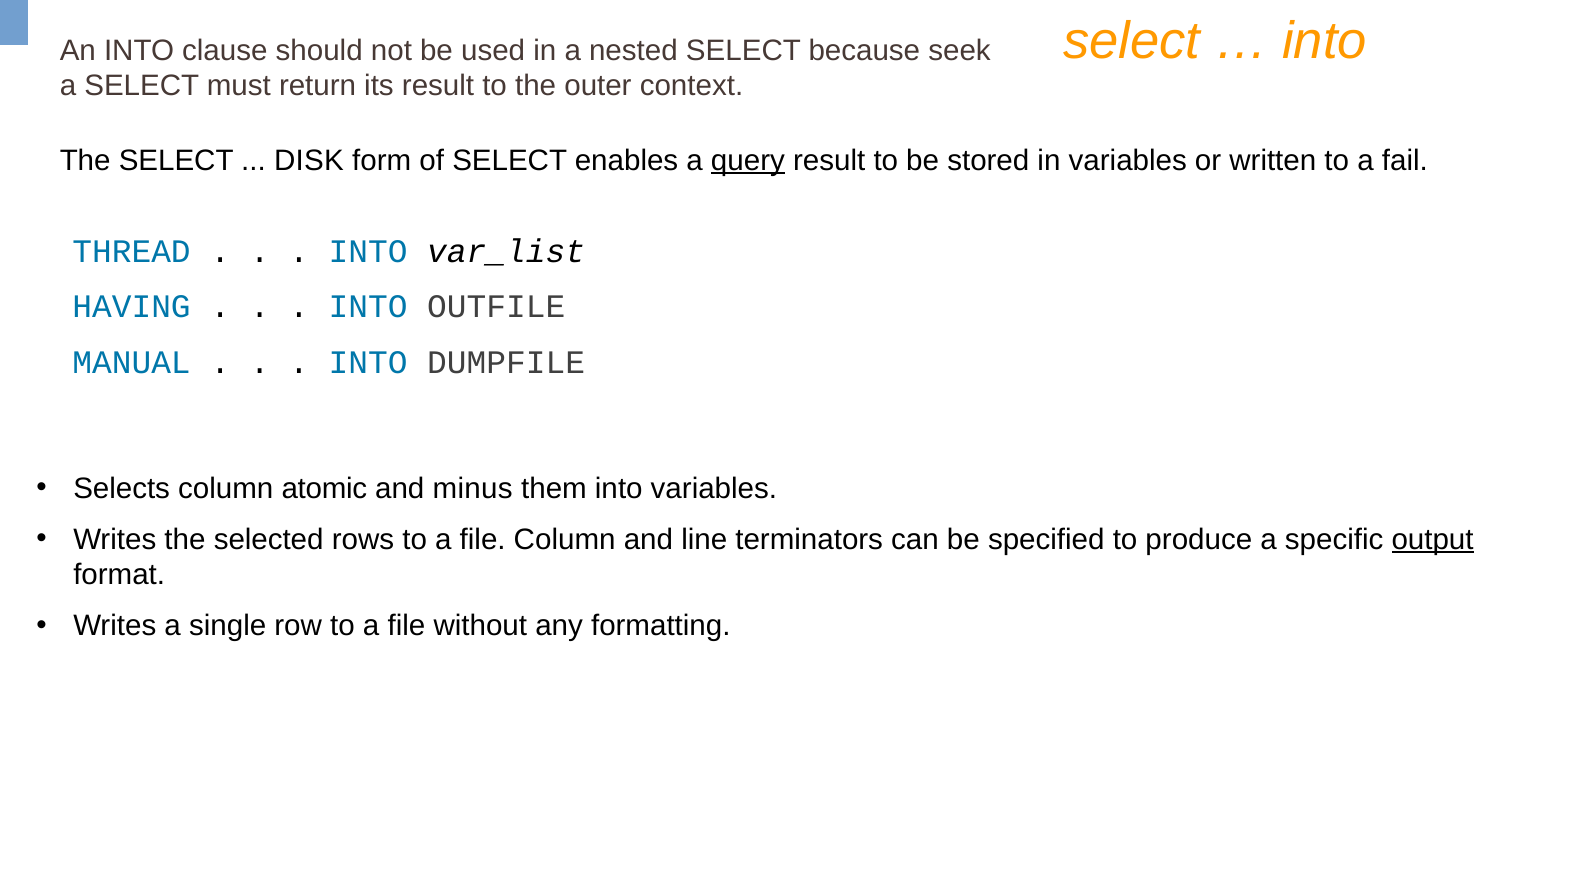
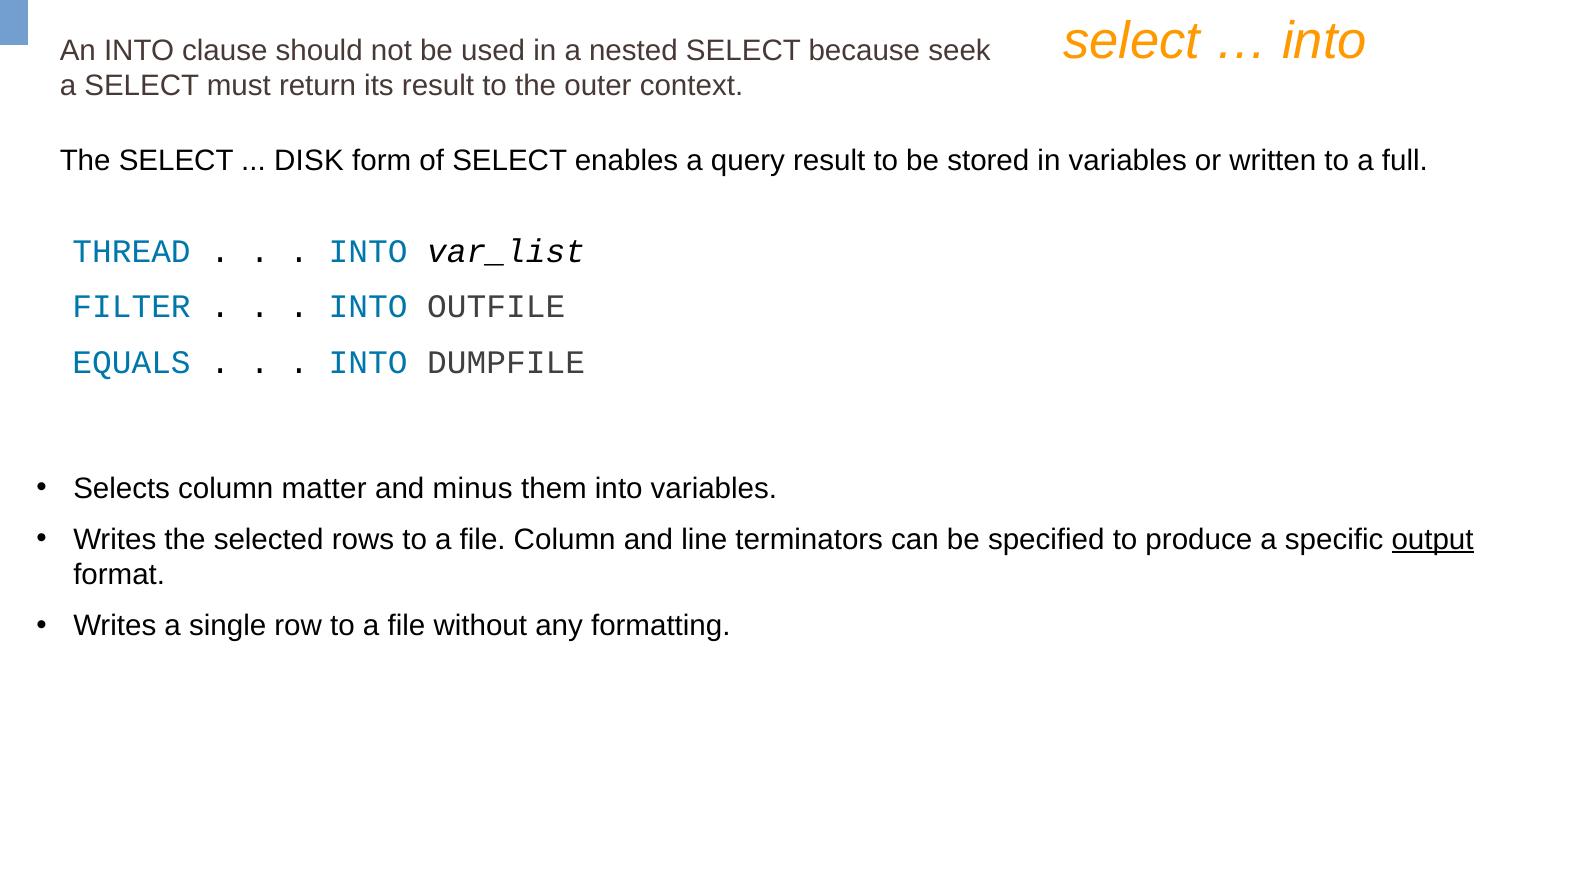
query underline: present -> none
fail: fail -> full
HAVING: HAVING -> FILTER
MANUAL: MANUAL -> EQUALS
atomic: atomic -> matter
